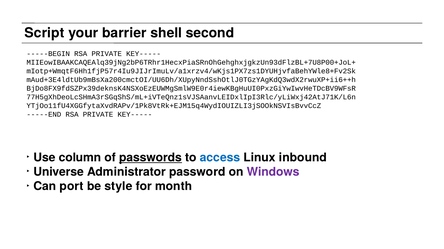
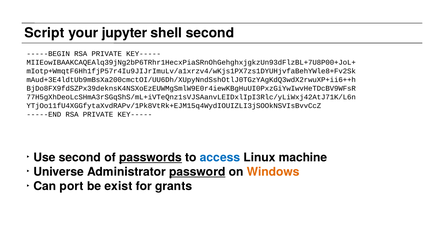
barrier: barrier -> jupyter
Use column: column -> second
inbound: inbound -> machine
password underline: none -> present
Windows colour: purple -> orange
style: style -> exist
month: month -> grants
